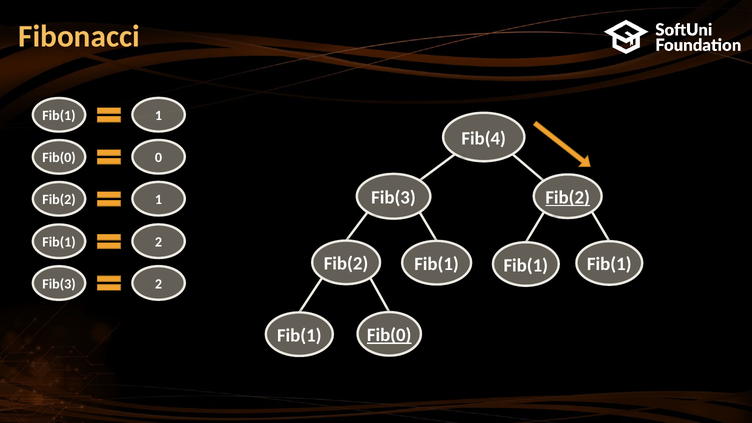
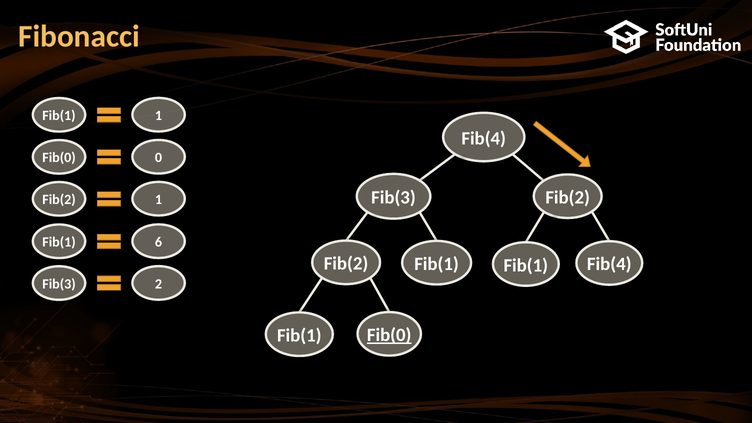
Fib(2 at (568, 198) underline: present -> none
Fib(1 2: 2 -> 6
Fib(1 Fib(1: Fib(1 -> Fib(4
